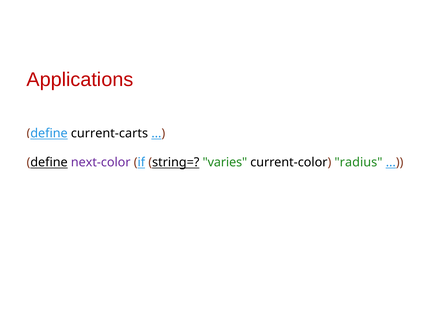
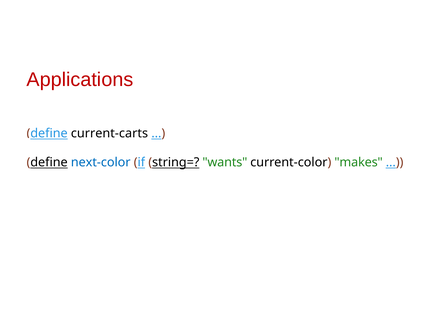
next-color colour: purple -> blue
varies: varies -> wants
radius: radius -> makes
